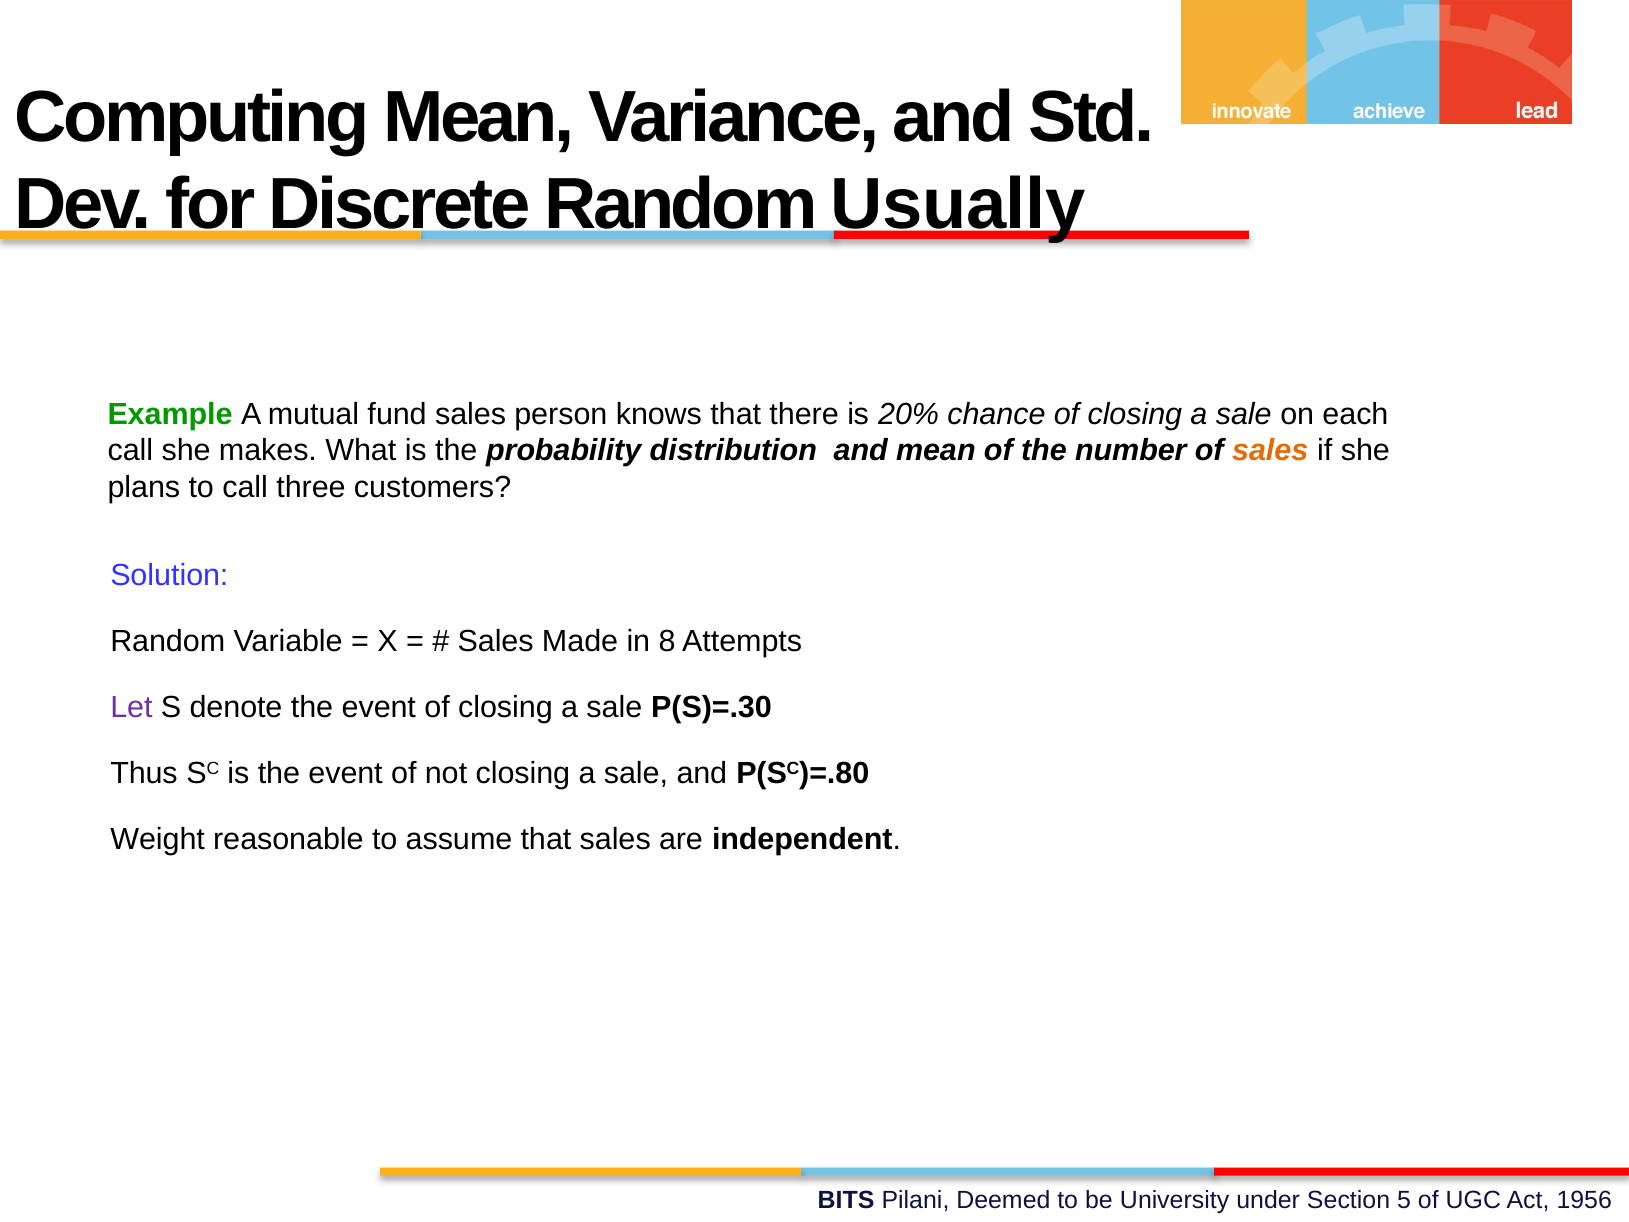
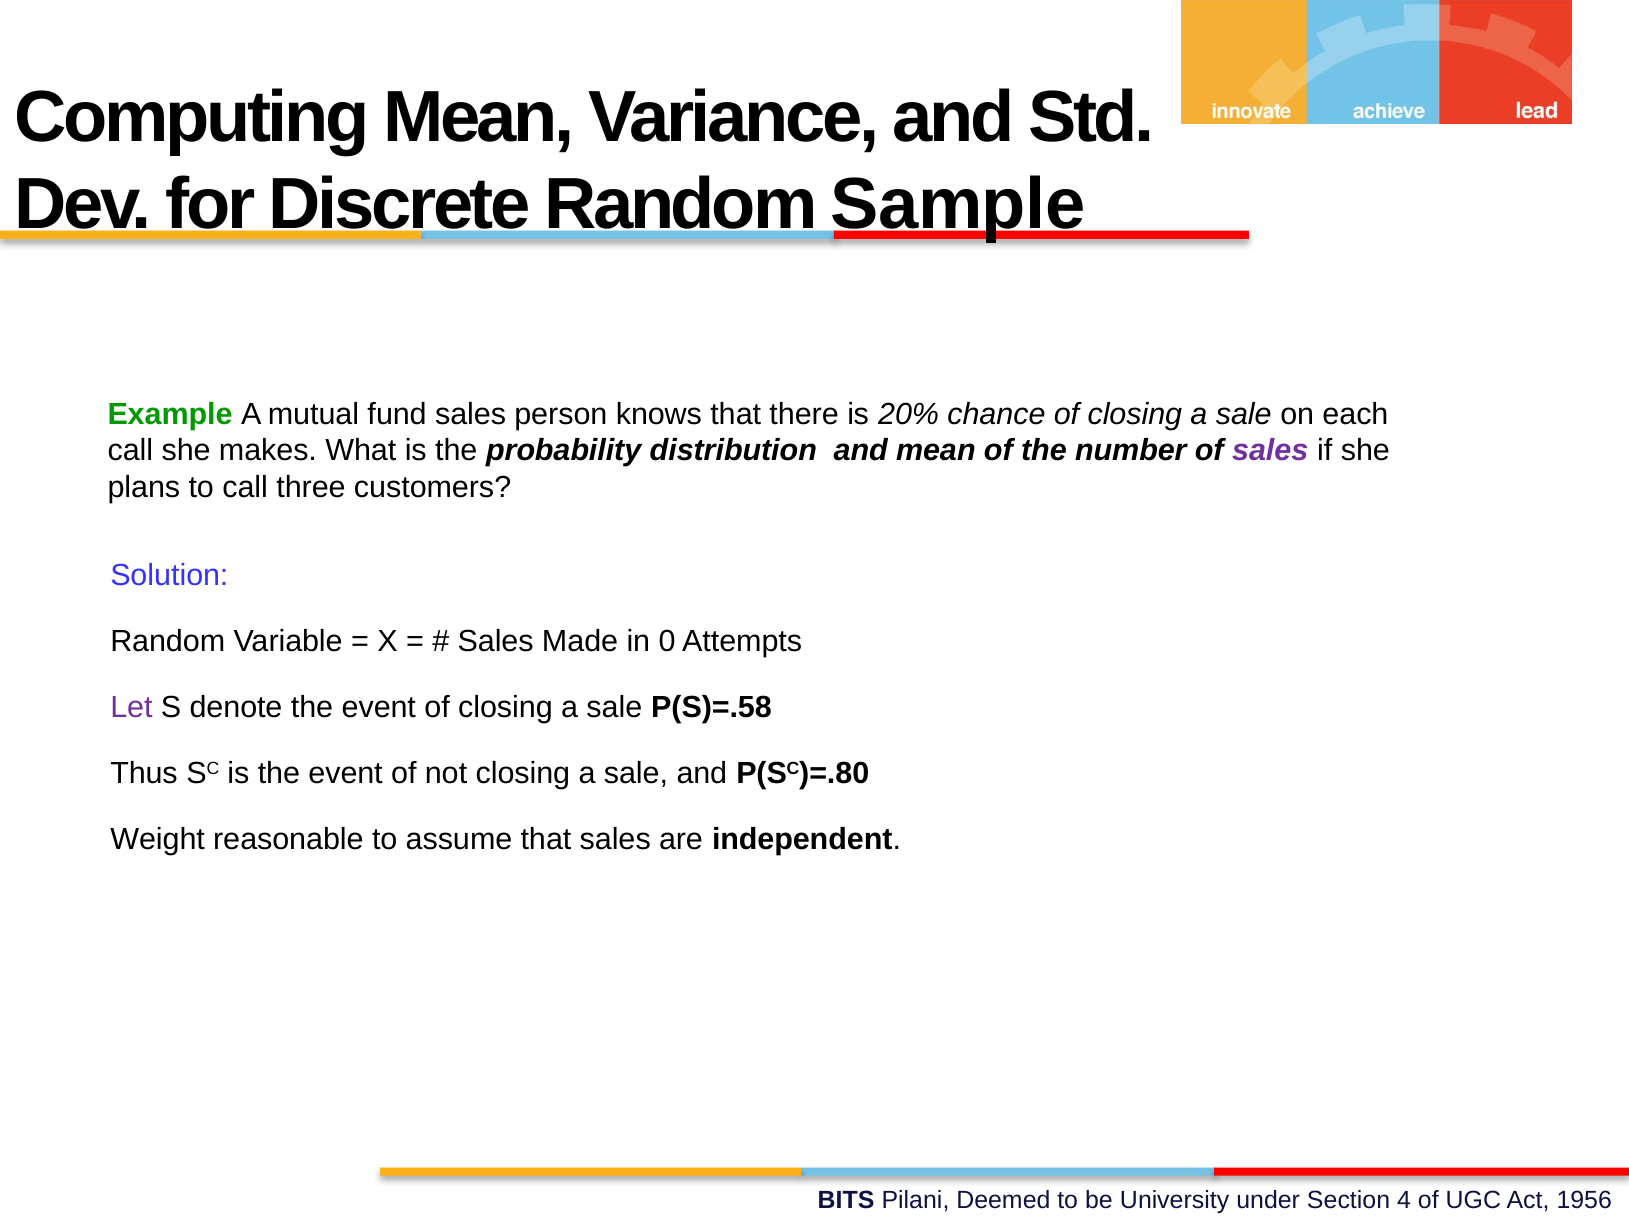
Usually: Usually -> Sample
sales at (1270, 451) colour: orange -> purple
8: 8 -> 0
P(S)=.30: P(S)=.30 -> P(S)=.58
5: 5 -> 4
